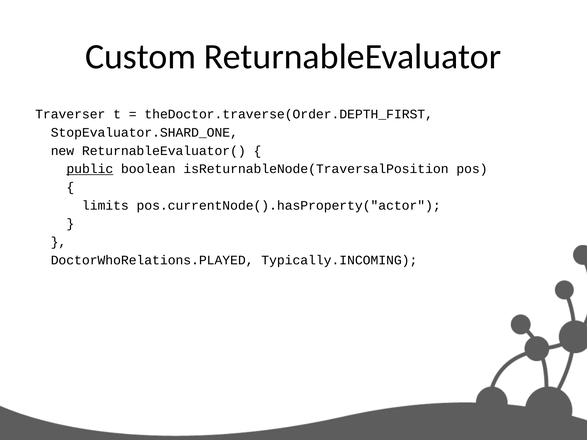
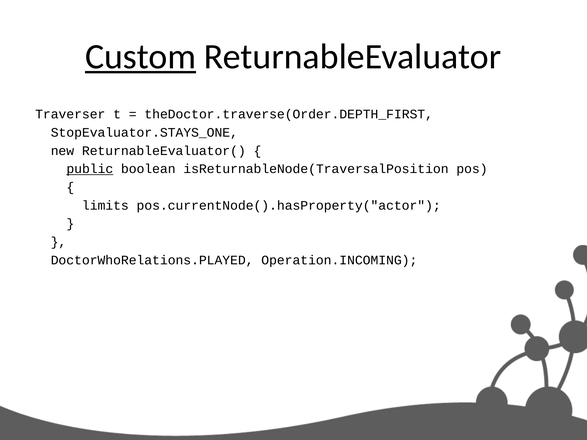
Custom underline: none -> present
StopEvaluator.SHARD_ONE: StopEvaluator.SHARD_ONE -> StopEvaluator.STAYS_ONE
Typically.INCOMING: Typically.INCOMING -> Operation.INCOMING
